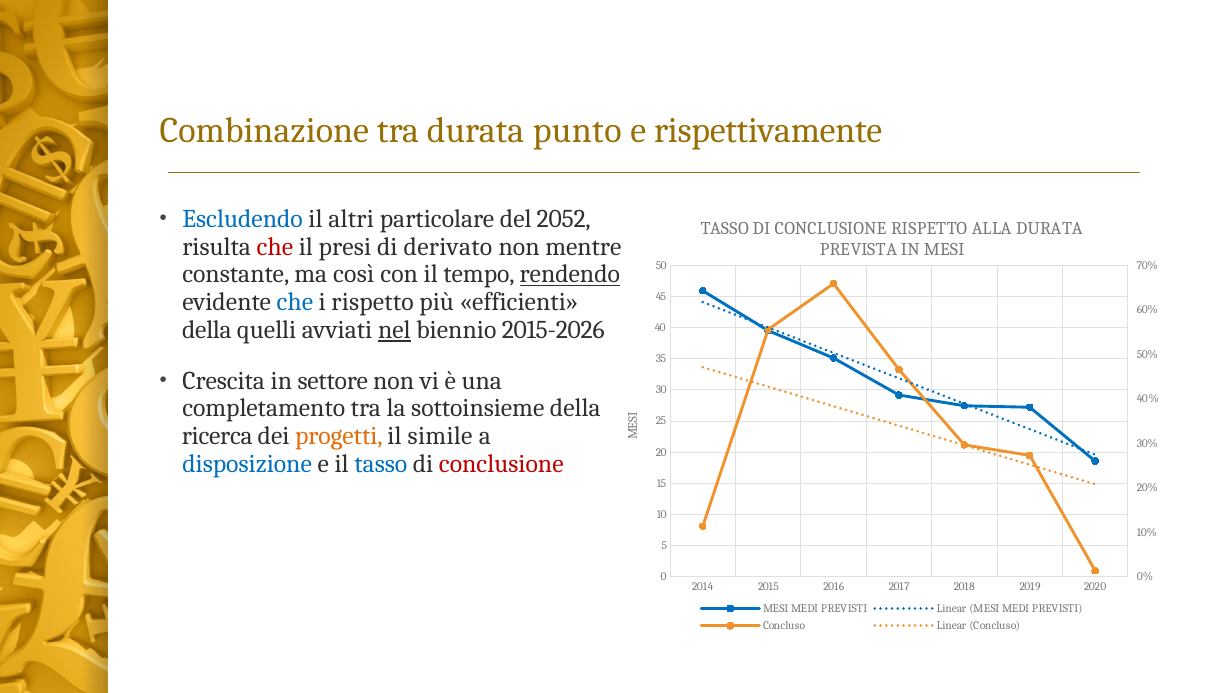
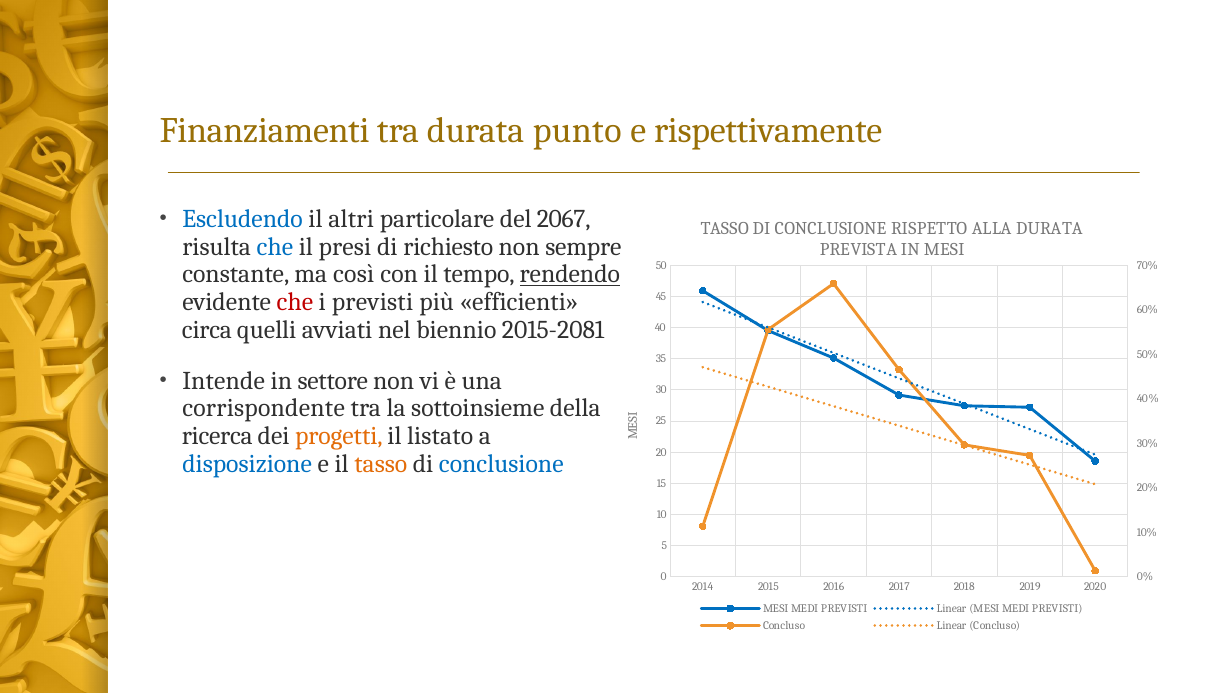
Combinazione: Combinazione -> Finanziamenti
2052: 2052 -> 2067
che at (275, 247) colour: red -> blue
derivato: derivato -> richiesto
mentre: mentre -> sempre
che at (295, 302) colour: blue -> red
i rispetto: rispetto -> previsti
della at (207, 330): della -> circa
nel underline: present -> none
2015-2026: 2015-2026 -> 2015-2081
Crescita: Crescita -> Intende
completamento: completamento -> corrispondente
simile: simile -> listato
tasso at (381, 464) colour: blue -> orange
conclusione at (501, 464) colour: red -> blue
